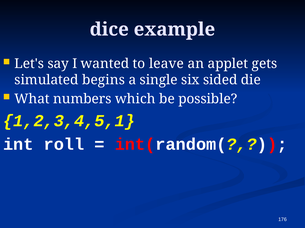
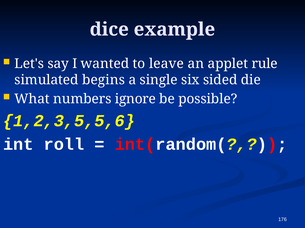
gets: gets -> rule
which: which -> ignore
1,2,3,4,5,1: 1,2,3,4,5,1 -> 1,2,3,5,5,6
